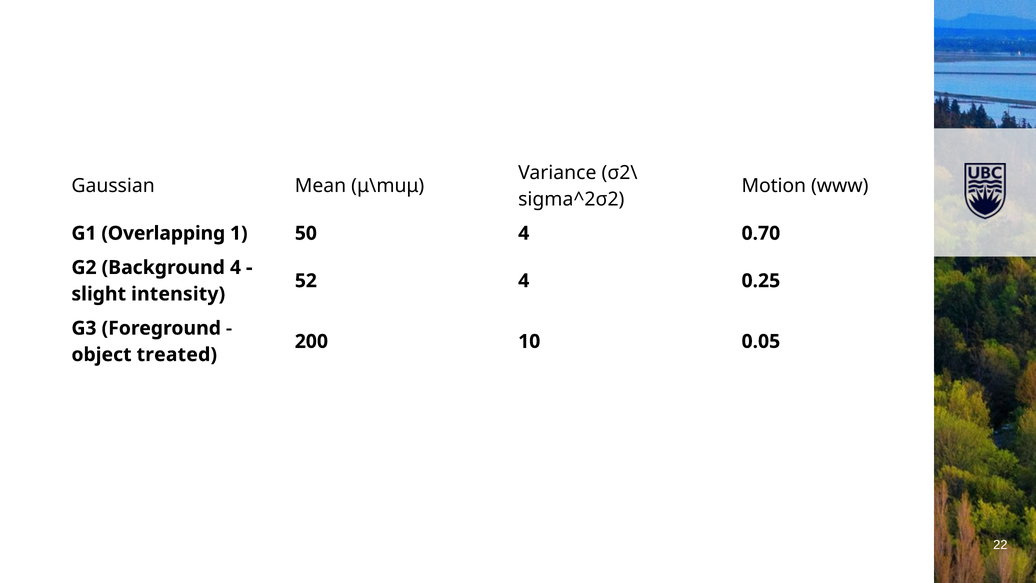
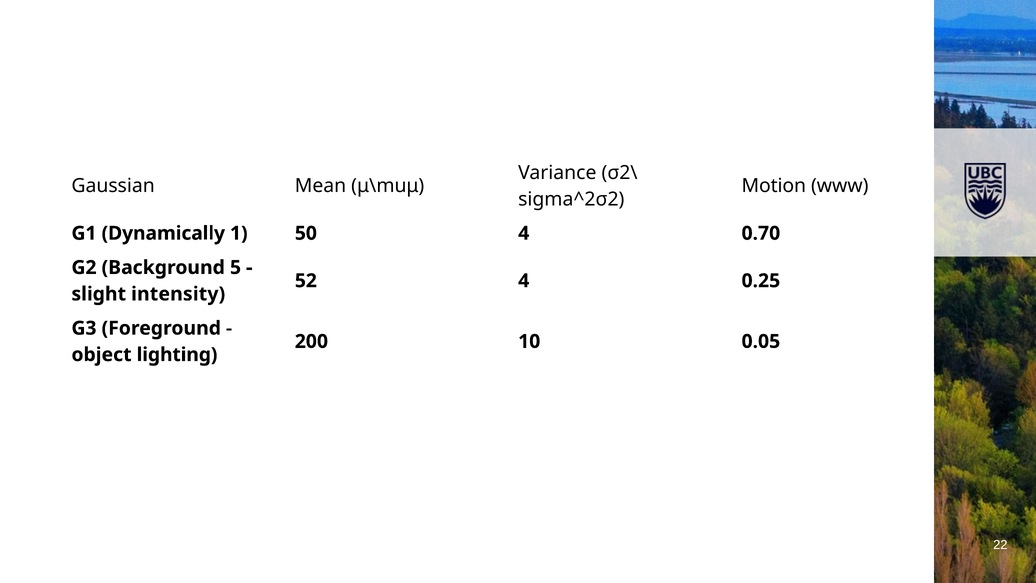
Overlapping: Overlapping -> Dynamically
Background 4: 4 -> 5
treated: treated -> lighting
